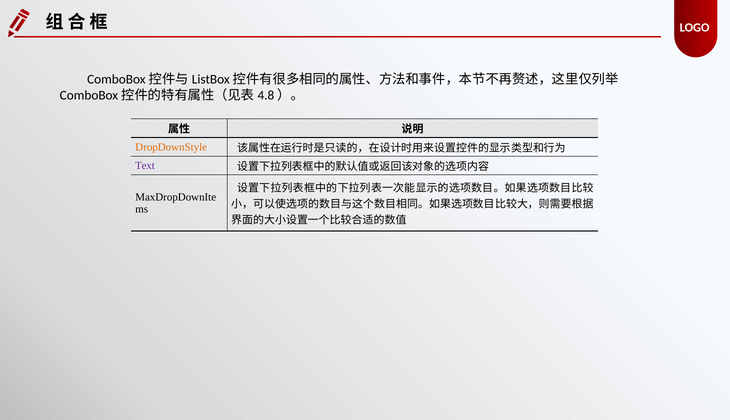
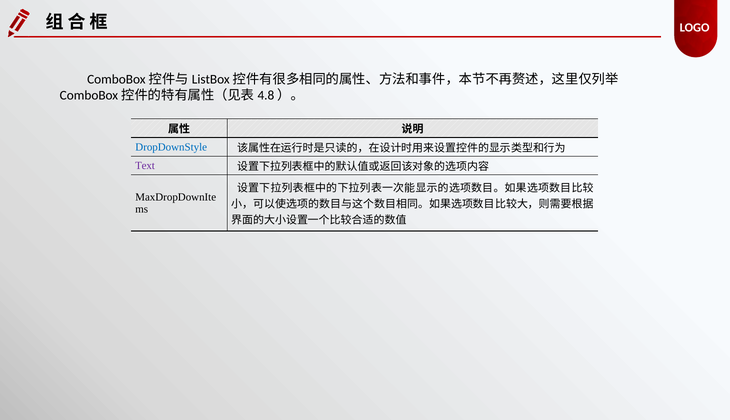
DropDownStyle colour: orange -> blue
